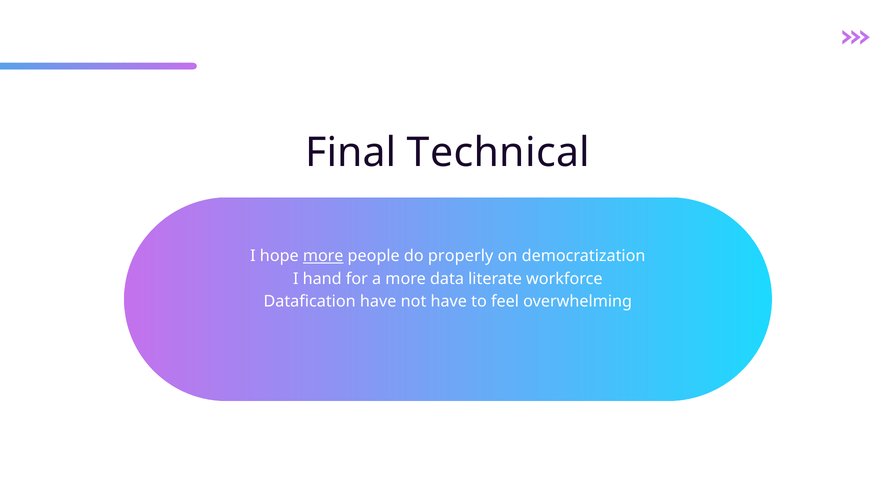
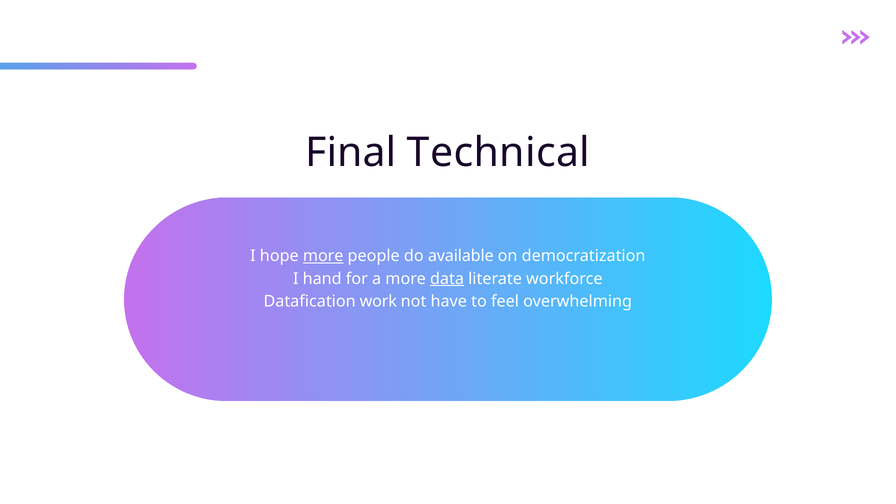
properly: properly -> available
data underline: none -> present
Datafication have: have -> work
